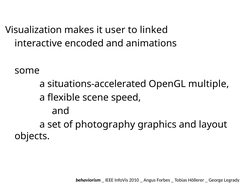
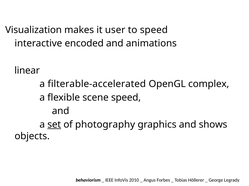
to linked: linked -> speed
some: some -> linear
situations-accelerated: situations-accelerated -> filterable-accelerated
multiple: multiple -> complex
set underline: none -> present
layout: layout -> shows
